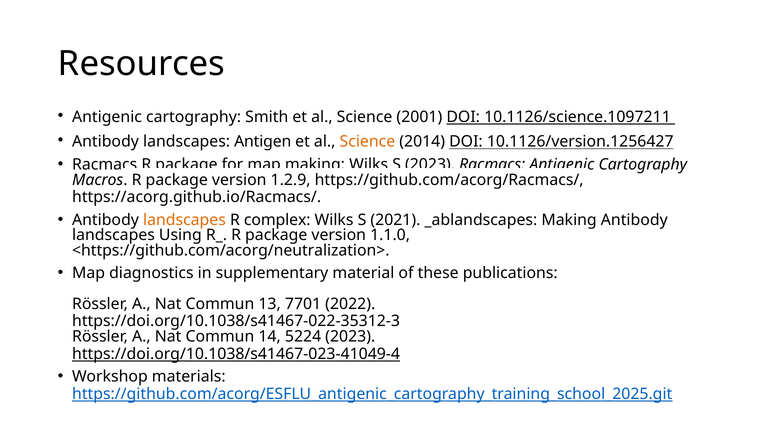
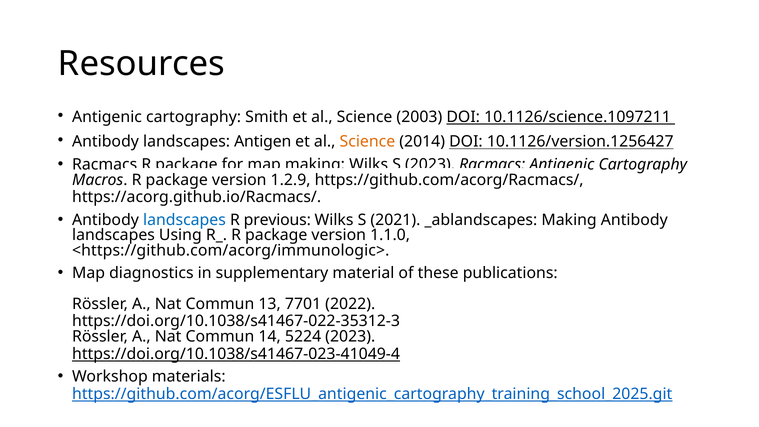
2001: 2001 -> 2003
landscapes at (184, 220) colour: orange -> blue
complex: complex -> previous
<https://github.com/acorg/neutralization>: <https://github.com/acorg/neutralization> -> <https://github.com/acorg/immunologic>
